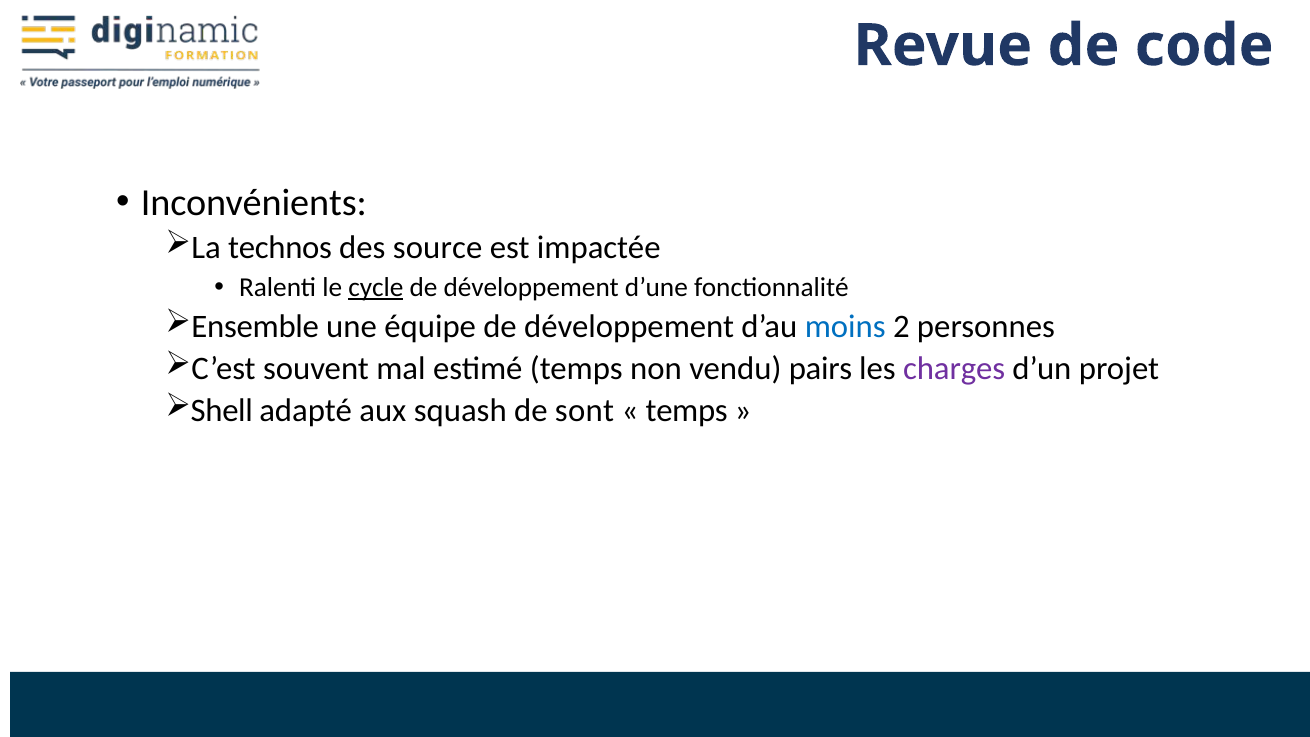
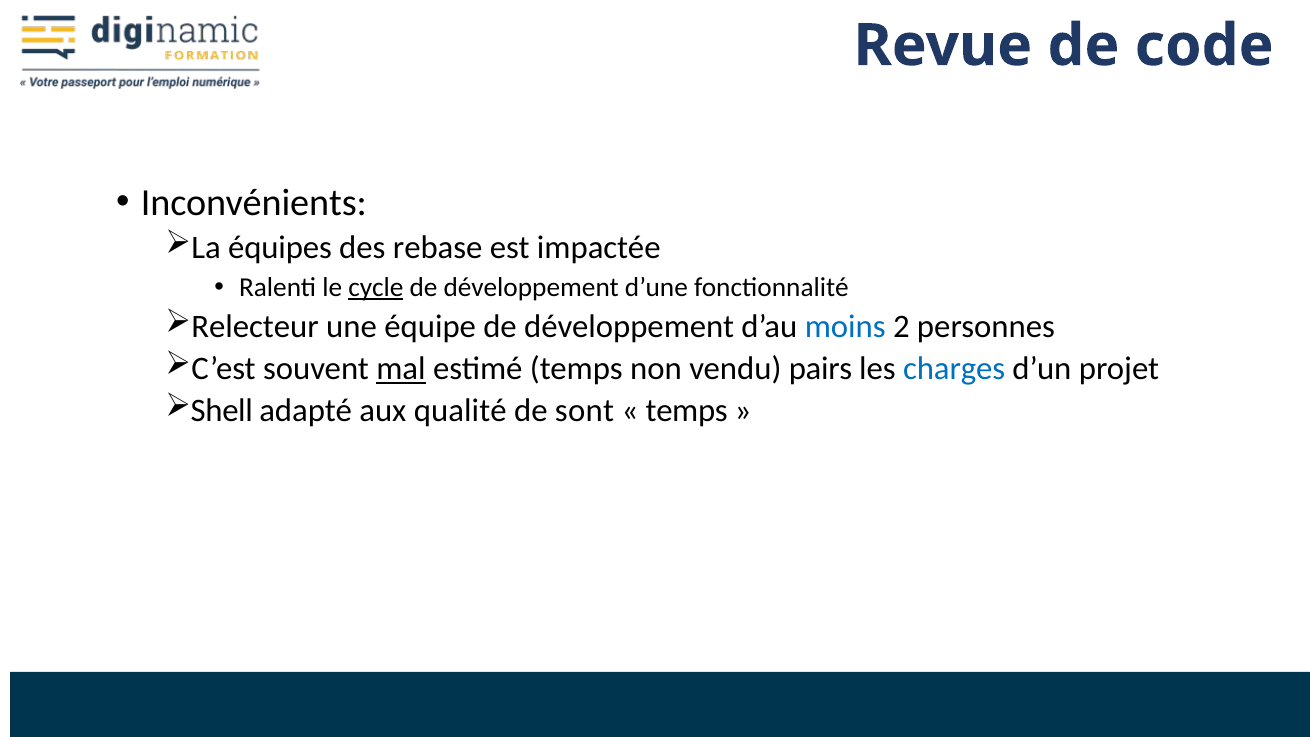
technos: technos -> équipes
source: source -> rebase
Ensemble: Ensemble -> Relecteur
mal underline: none -> present
charges colour: purple -> blue
squash: squash -> qualité
